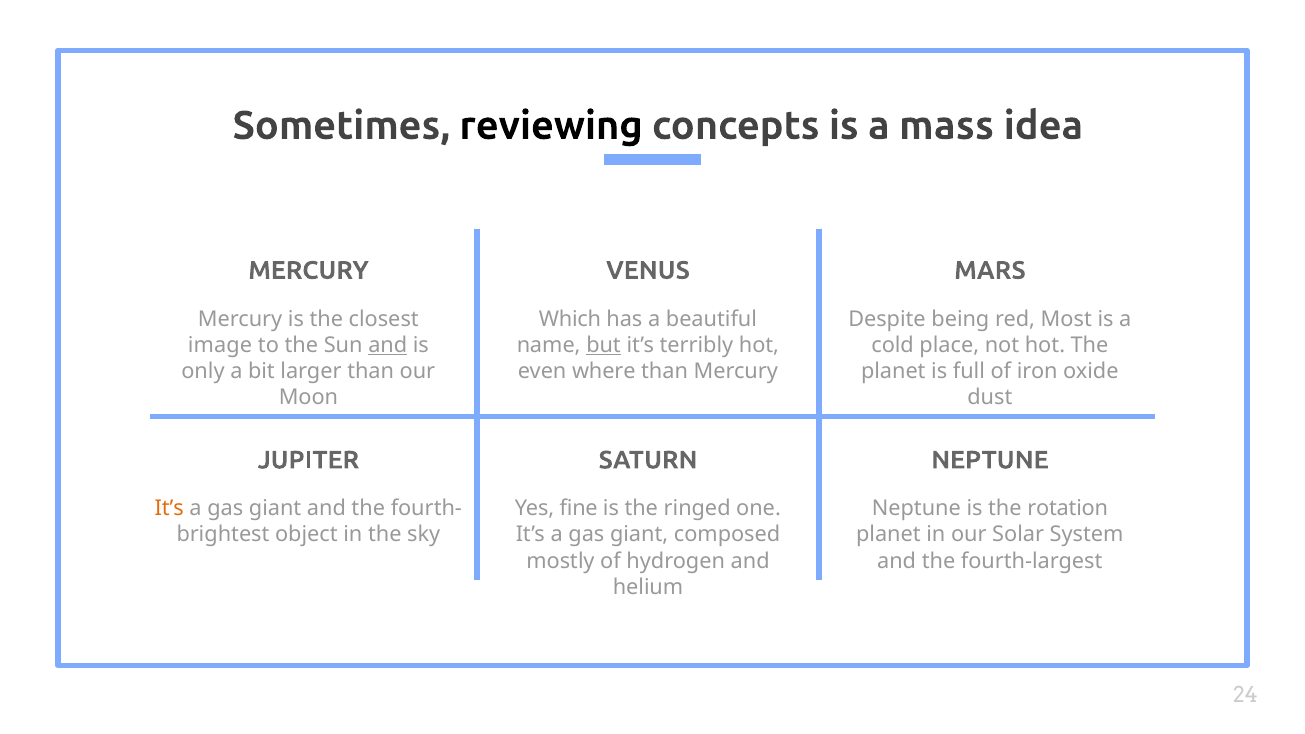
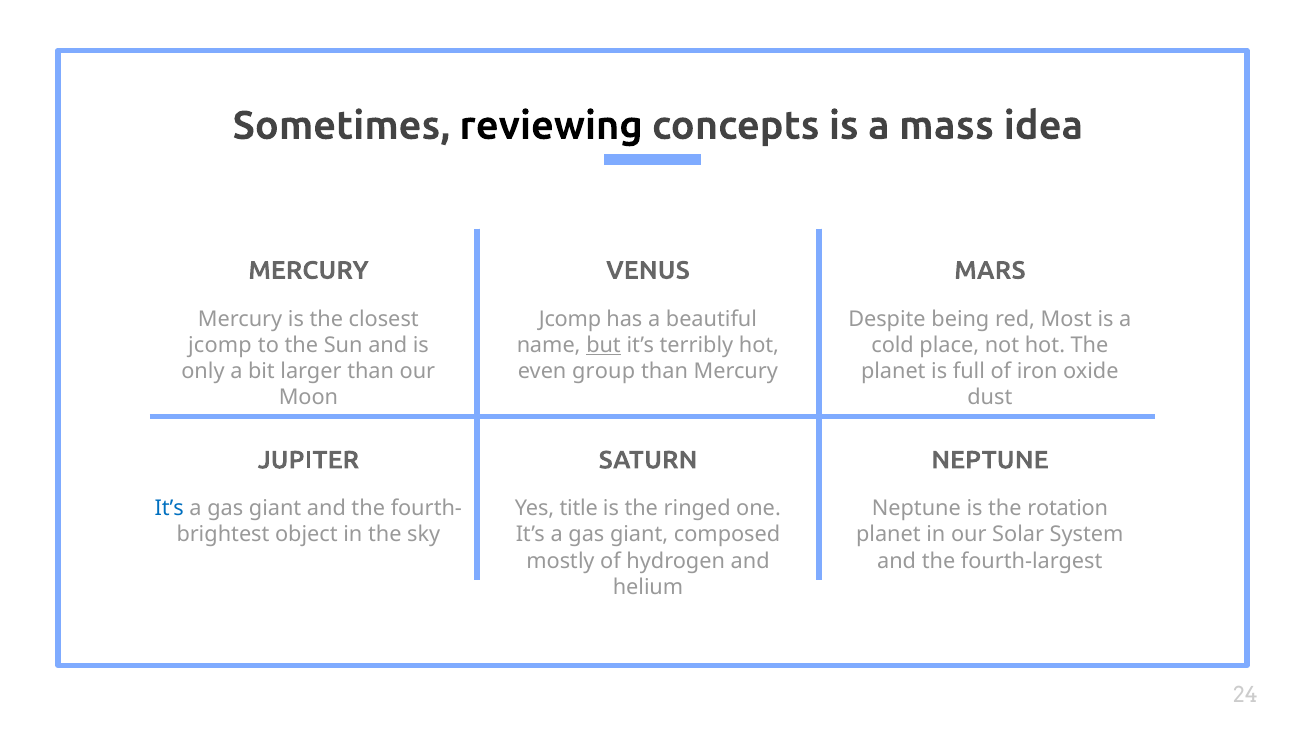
Which at (570, 319): Which -> Jcomp
image at (220, 345): image -> jcomp
and at (388, 345) underline: present -> none
where: where -> group
It’s at (169, 509) colour: orange -> blue
fine: fine -> title
